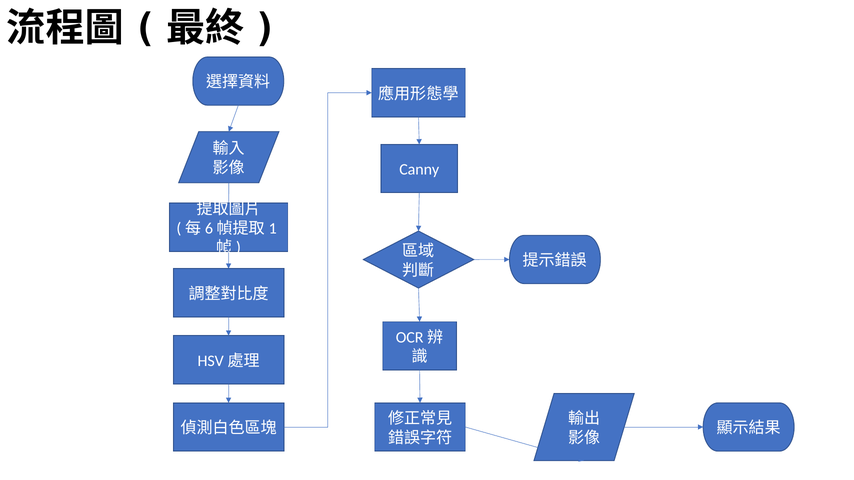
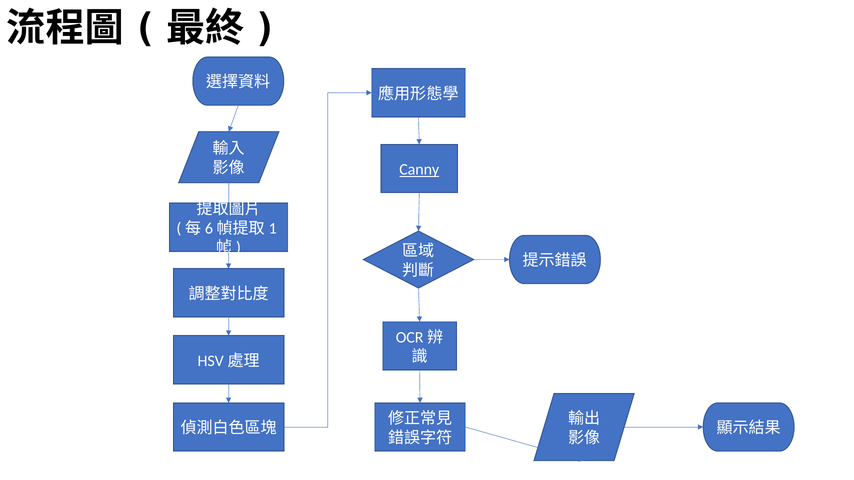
Canny underline: none -> present
